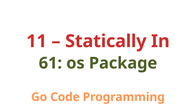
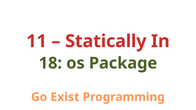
61: 61 -> 18
Code: Code -> Exist
